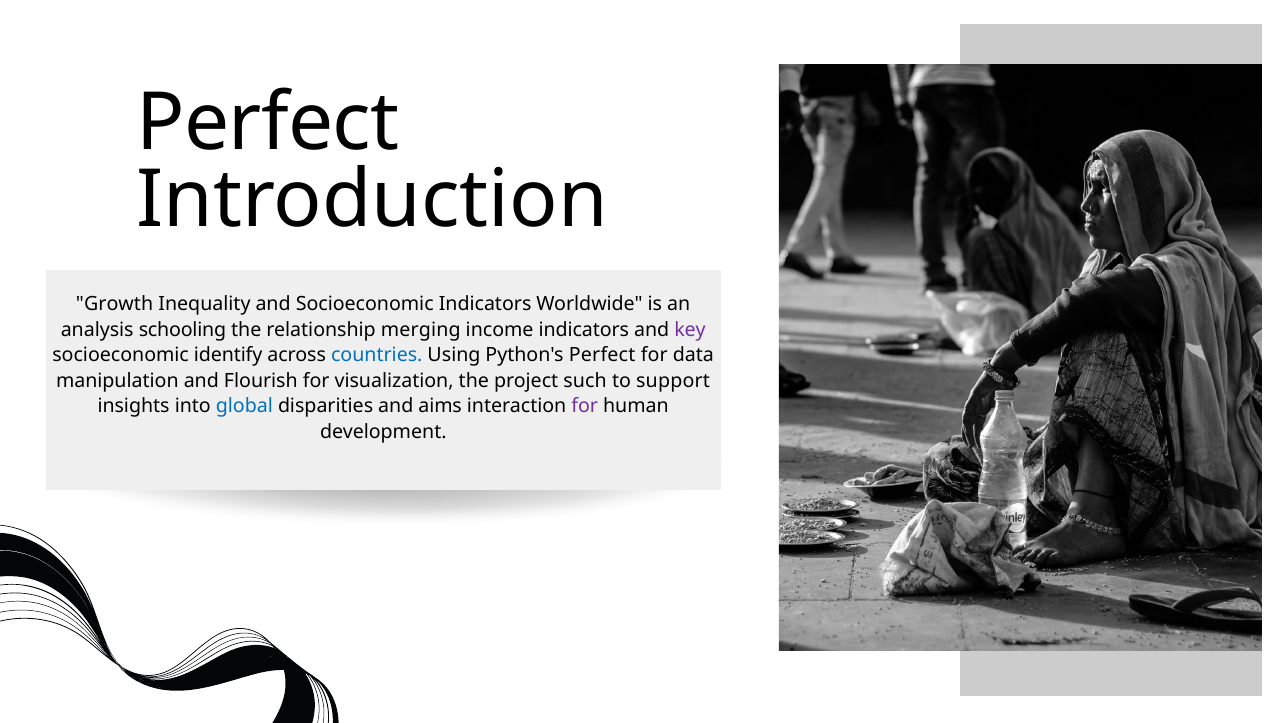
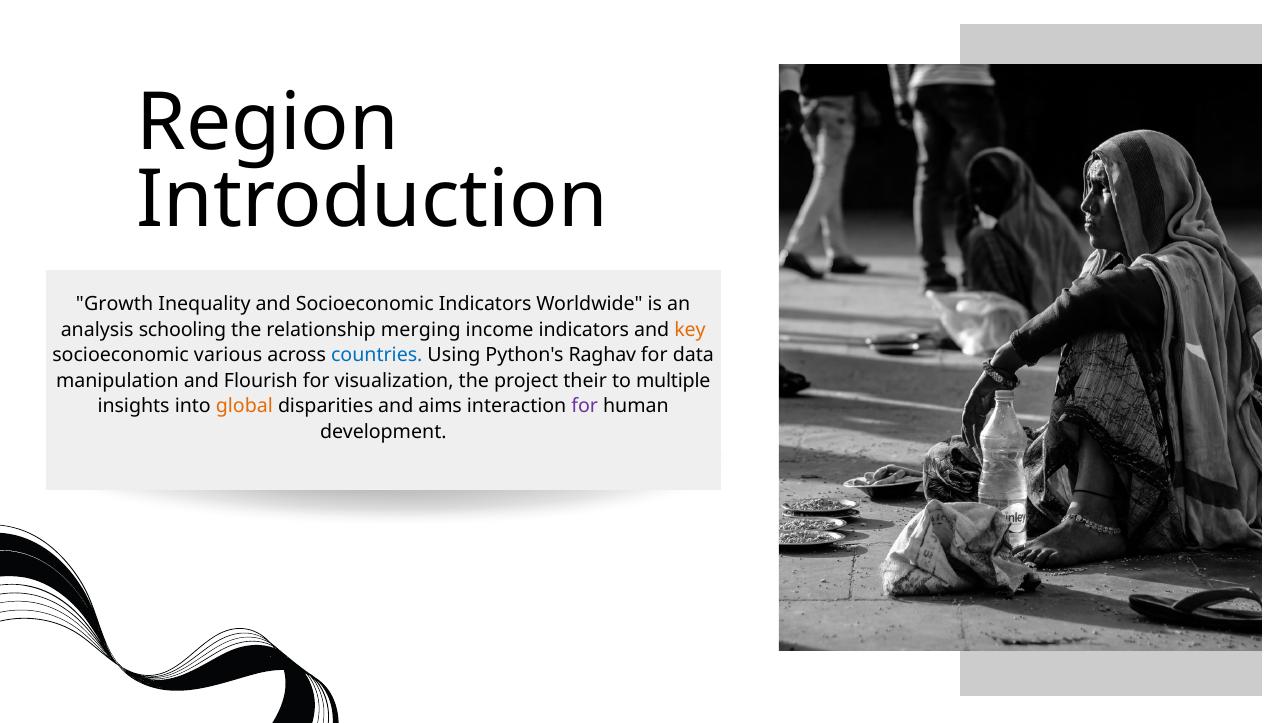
Perfect at (268, 122): Perfect -> Region
key colour: purple -> orange
identify: identify -> various
Python's Perfect: Perfect -> Raghav
such: such -> their
support: support -> multiple
global colour: blue -> orange
